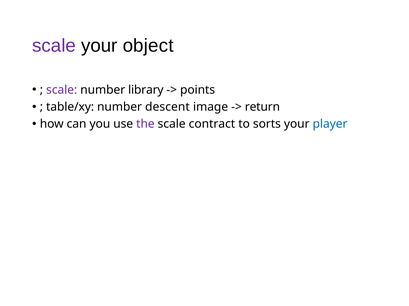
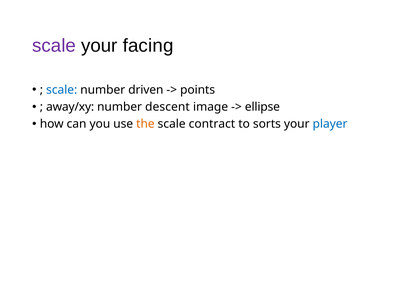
object: object -> facing
scale at (62, 90) colour: purple -> blue
library: library -> driven
table/xy: table/xy -> away/xy
return: return -> ellipse
the colour: purple -> orange
